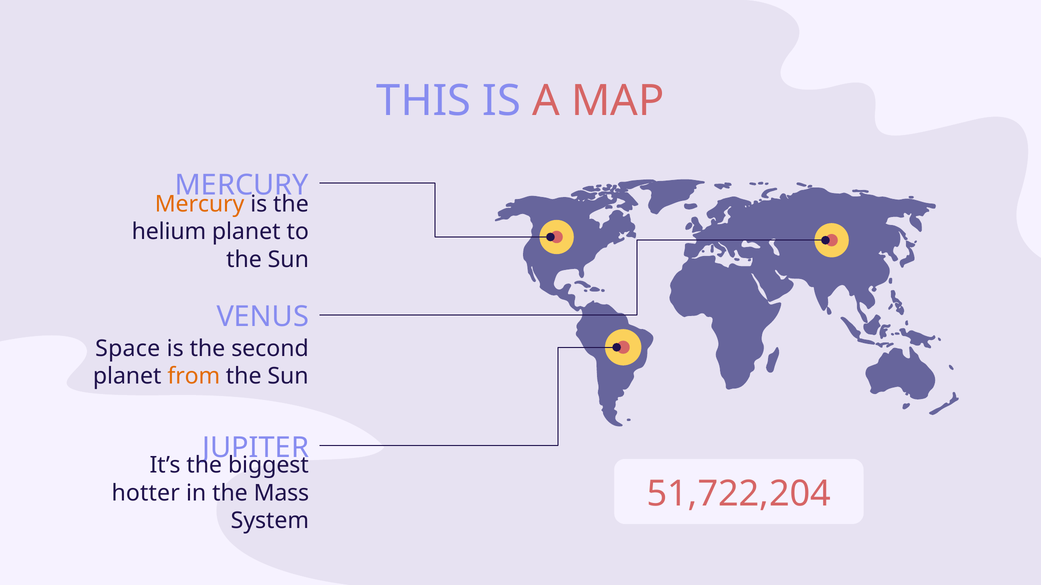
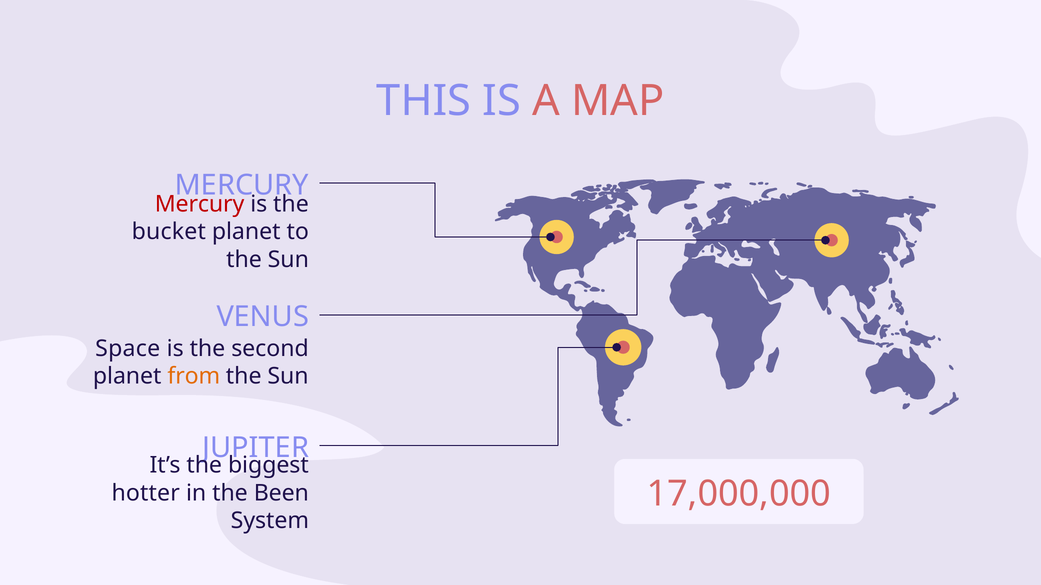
Mercury at (200, 204) colour: orange -> red
helium: helium -> bucket
51,722,204: 51,722,204 -> 17,000,000
Mass: Mass -> Been
